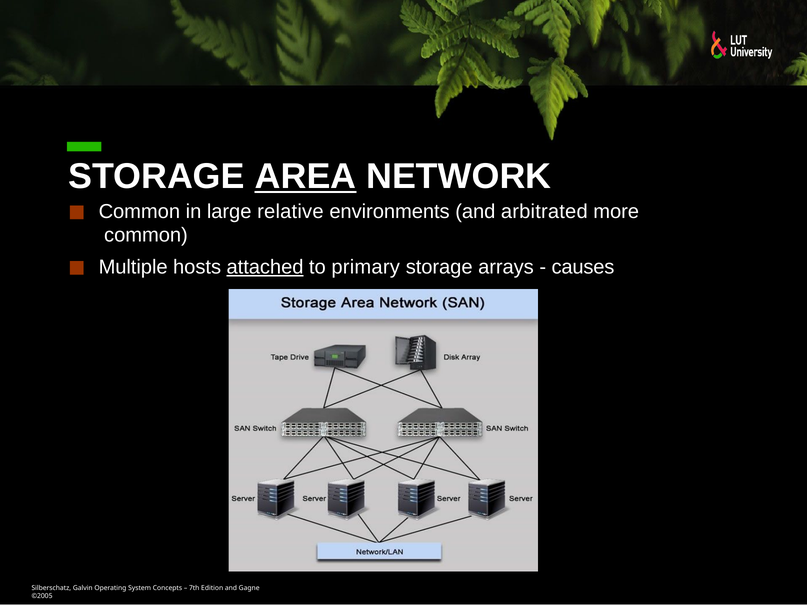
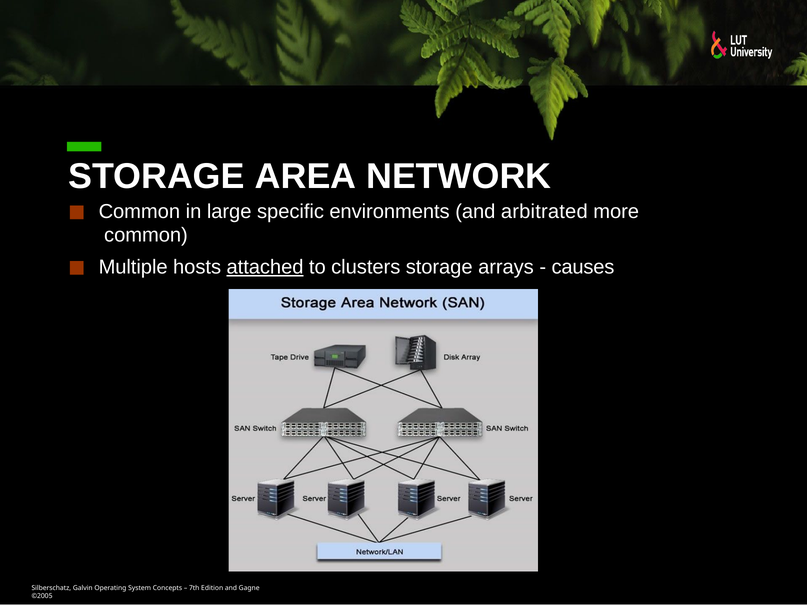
AREA underline: present -> none
relative: relative -> specific
primary: primary -> clusters
